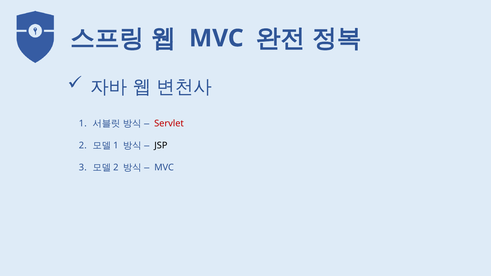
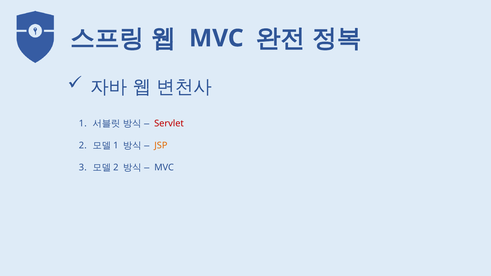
JSP colour: black -> orange
